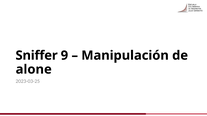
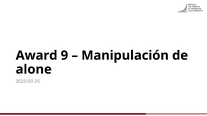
Sniffer: Sniffer -> Award
